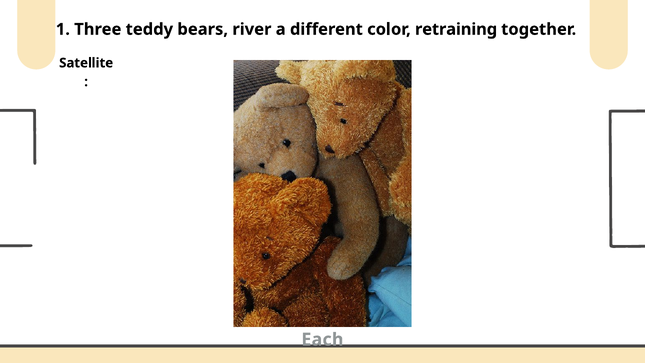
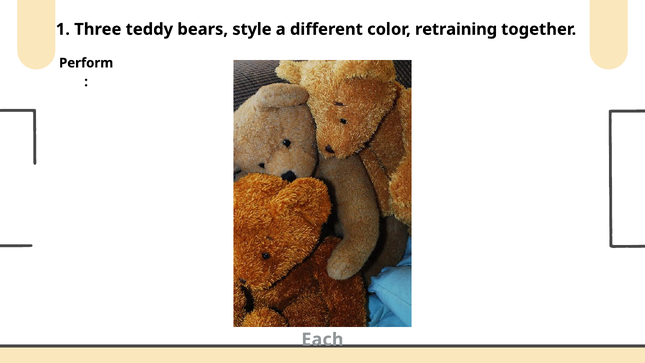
river: river -> style
Satellite: Satellite -> Perform
